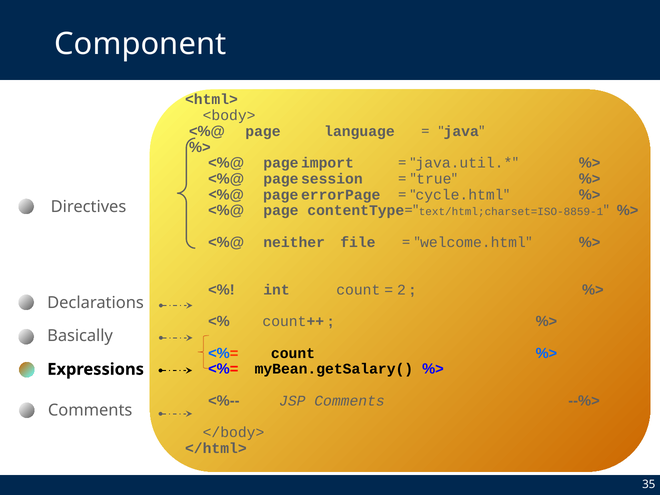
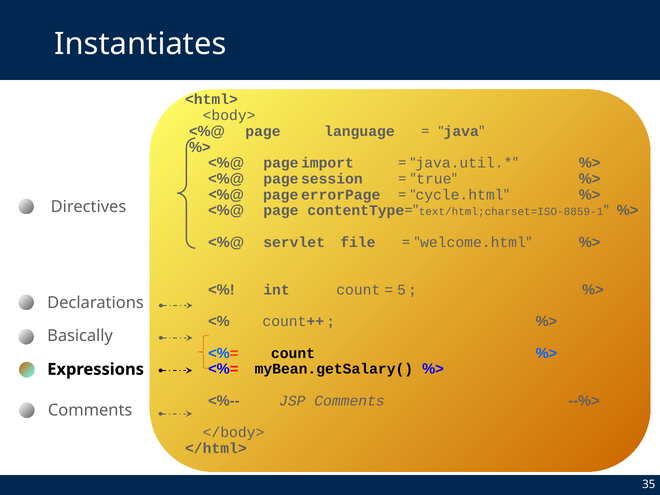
Component: Component -> Instantiates
neither: neither -> servlet
2: 2 -> 5
